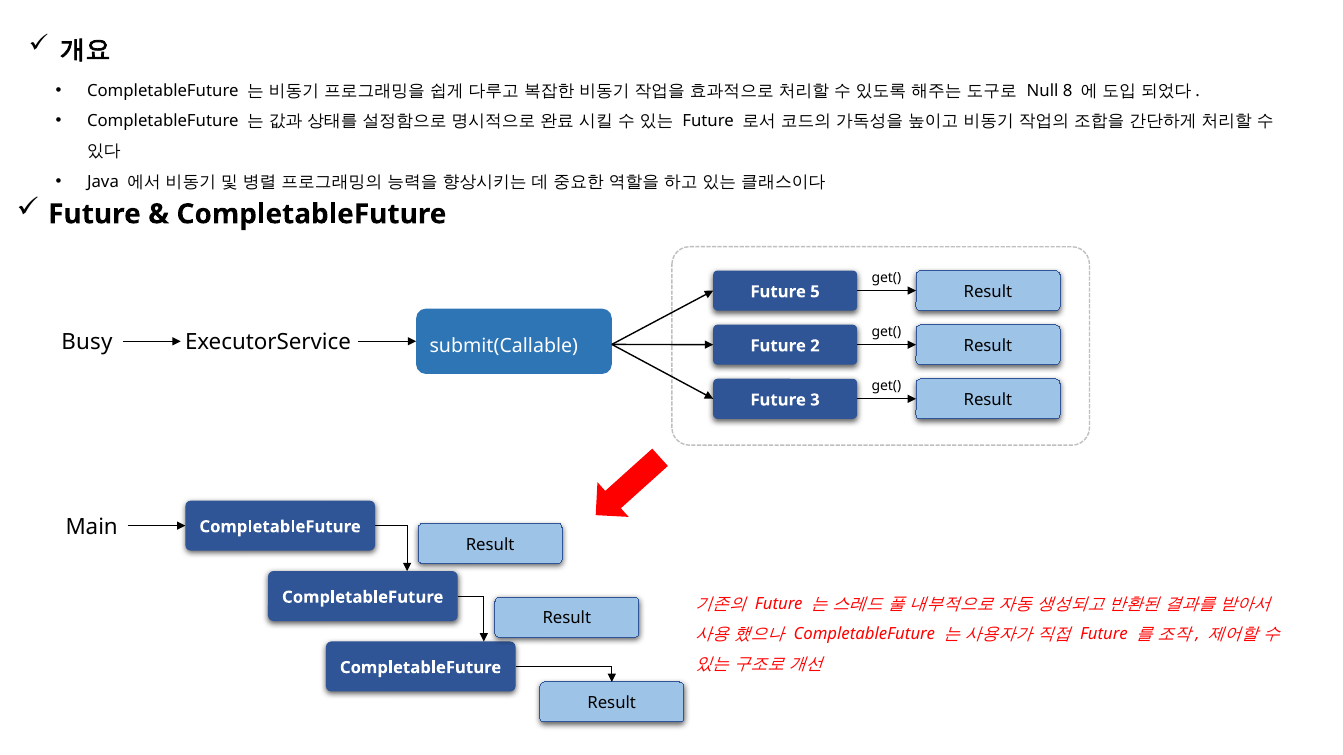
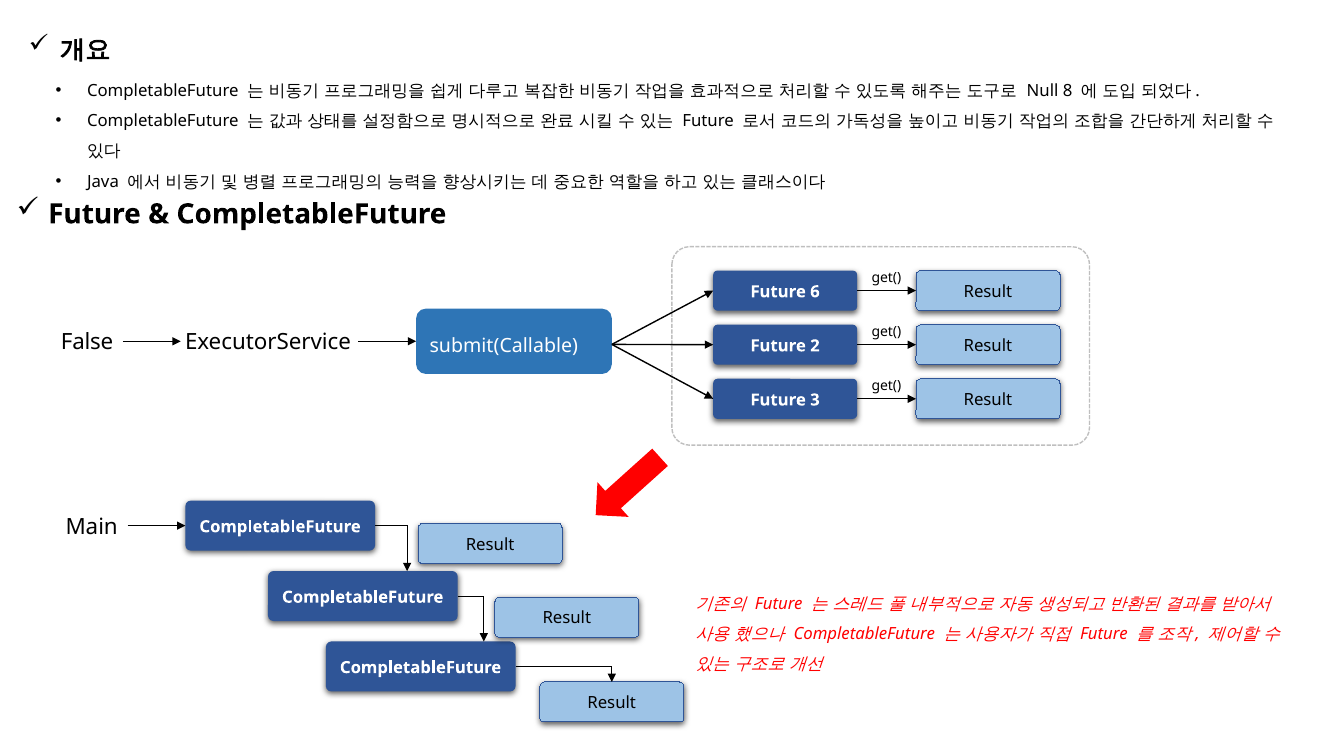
5: 5 -> 6
Busy: Busy -> False
